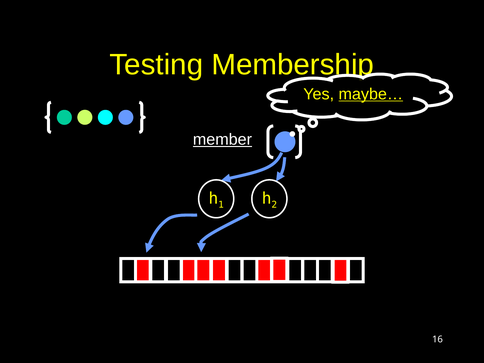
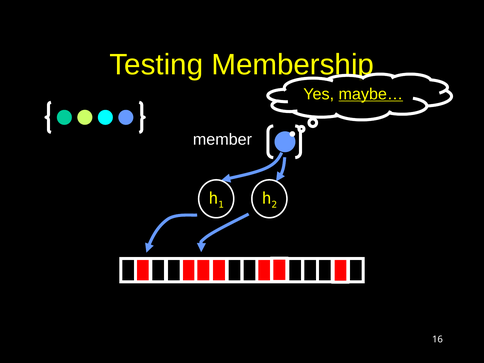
member underline: present -> none
